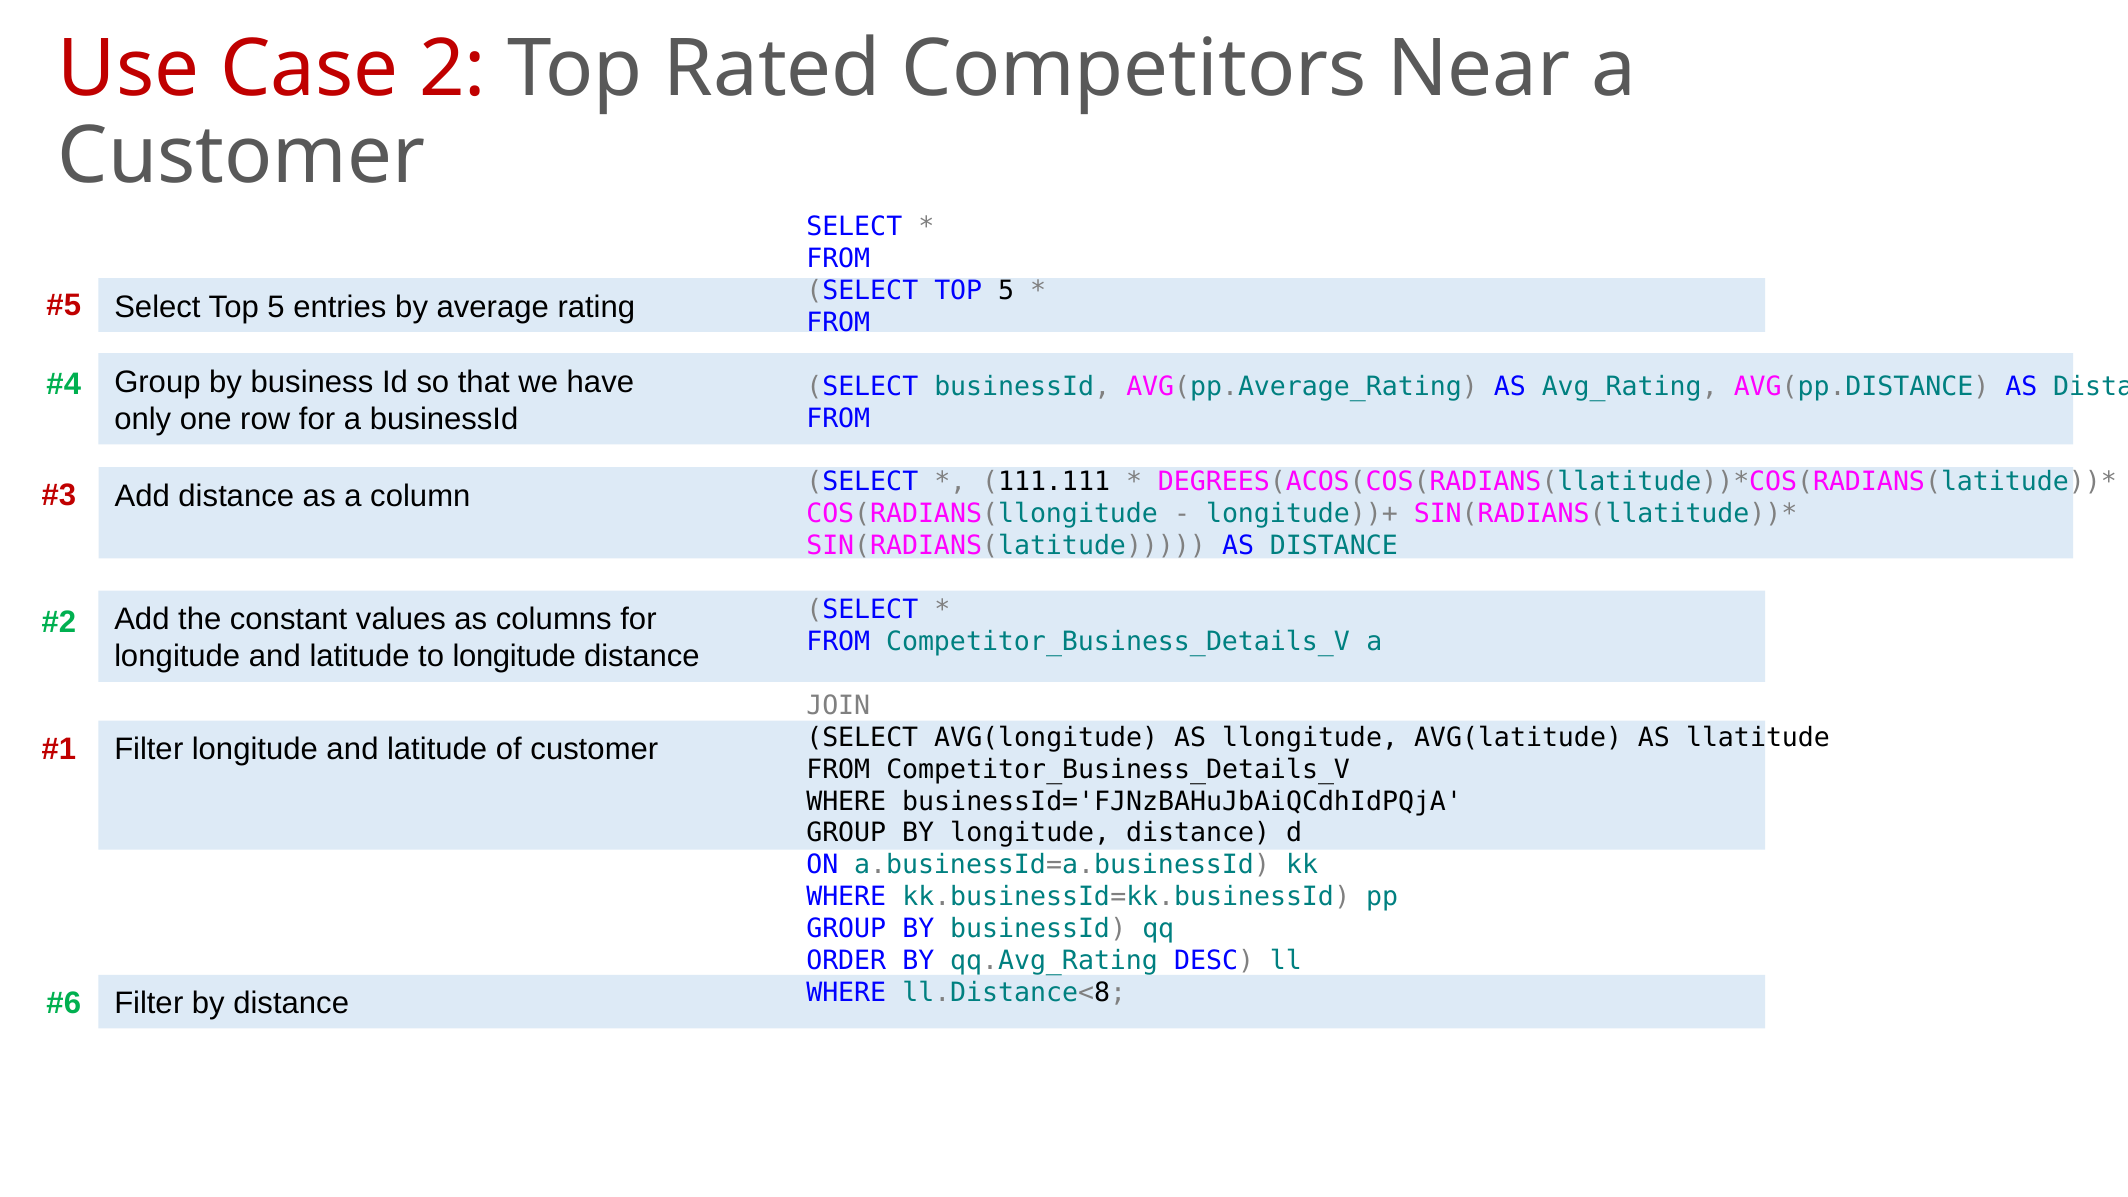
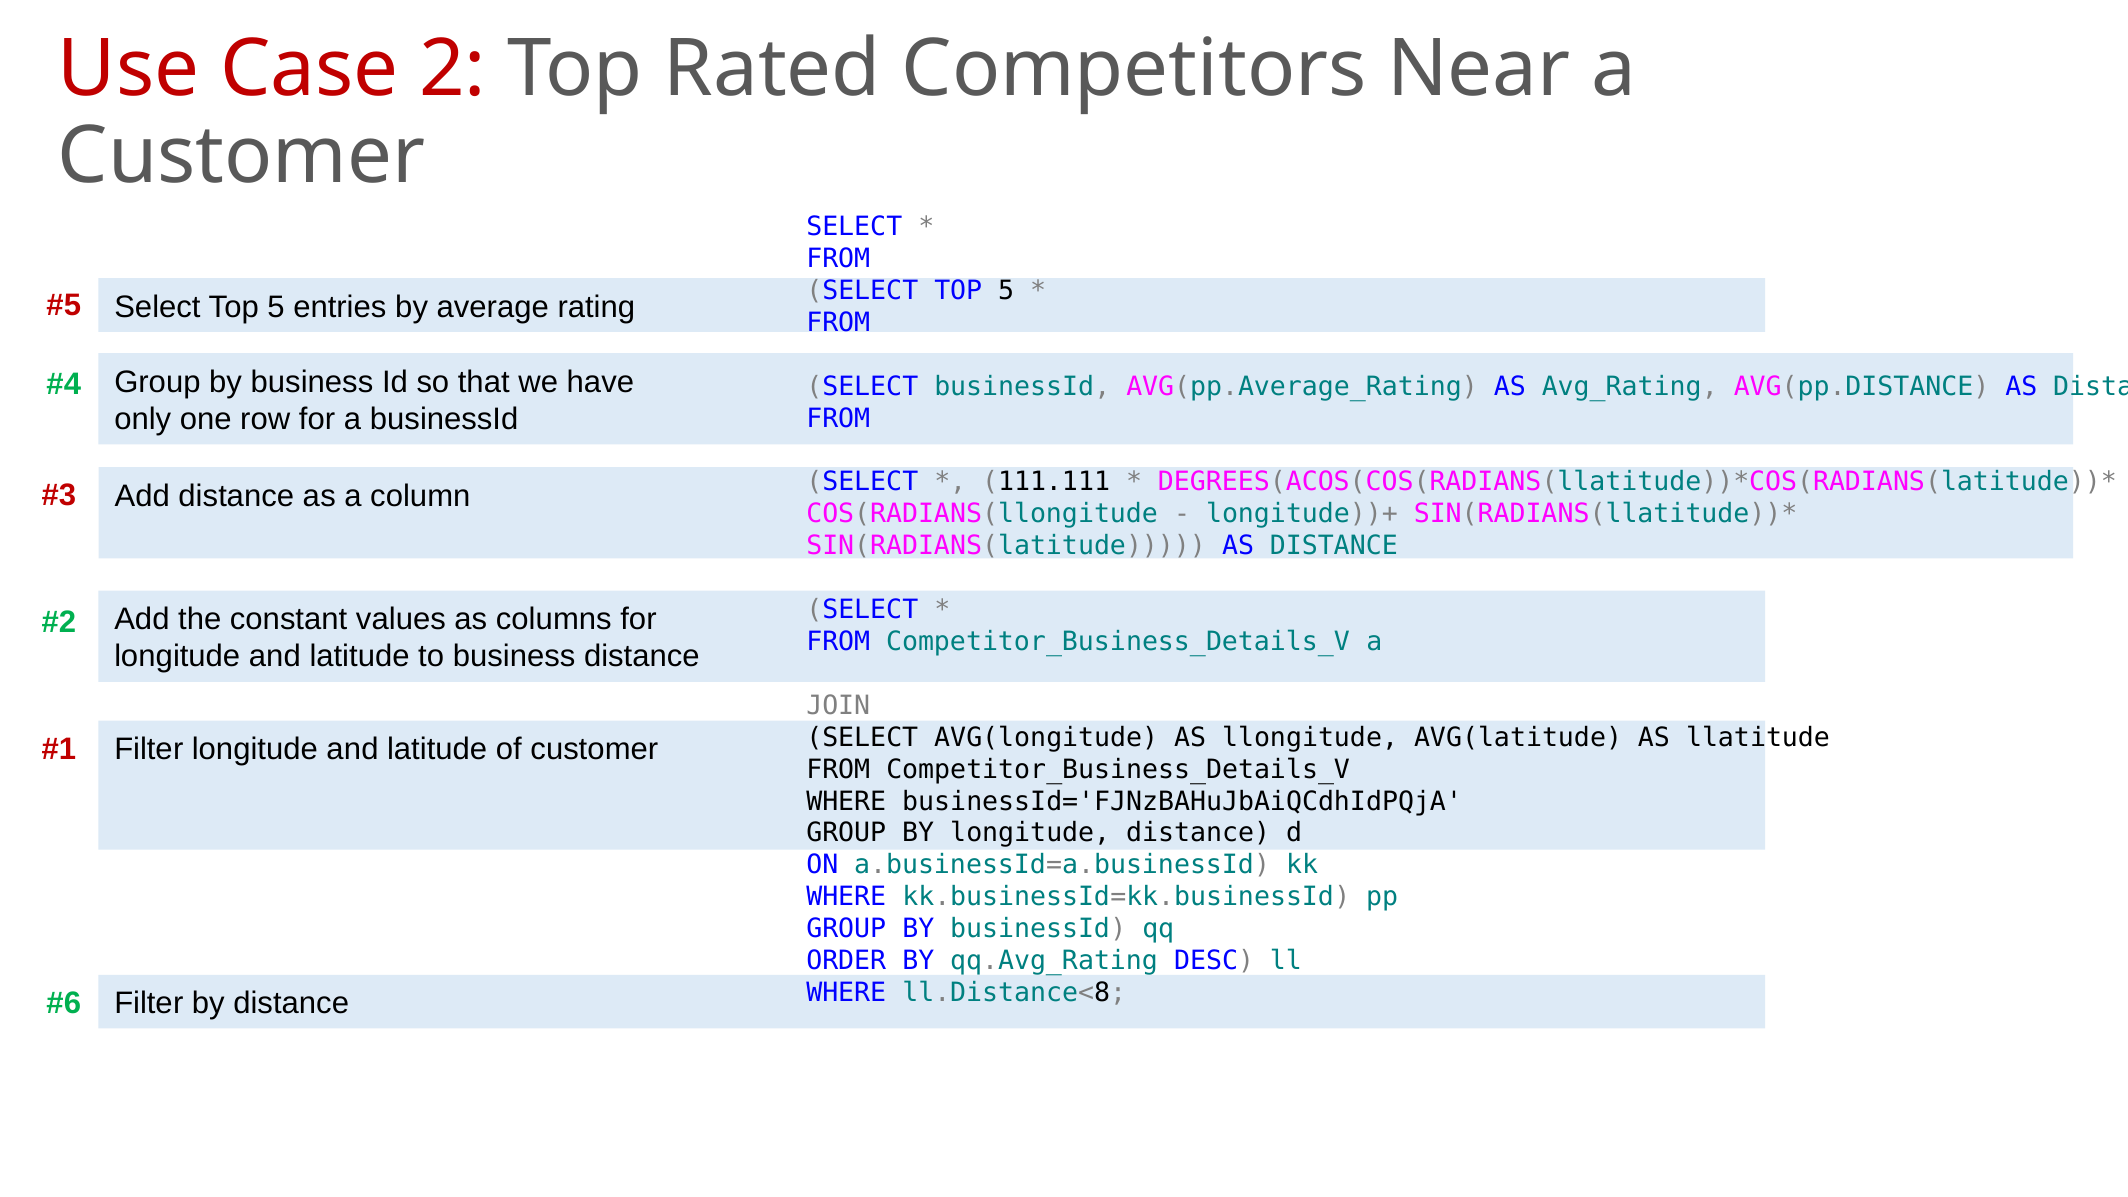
to longitude: longitude -> business
